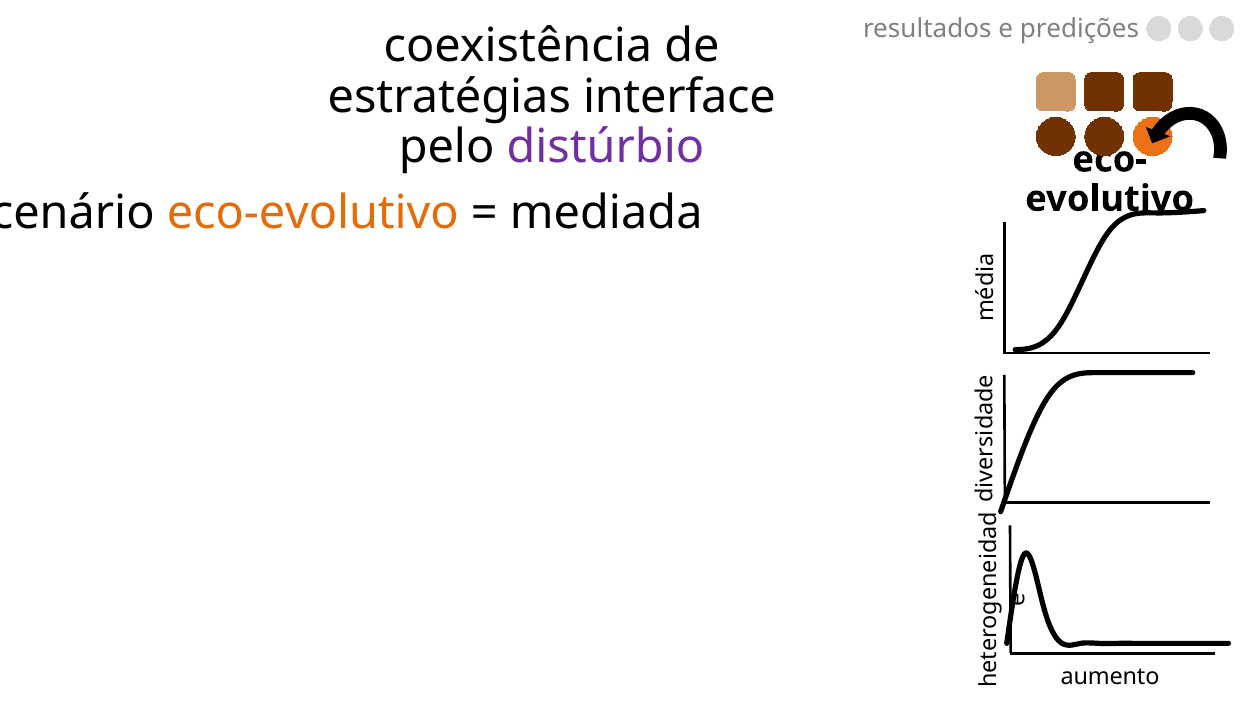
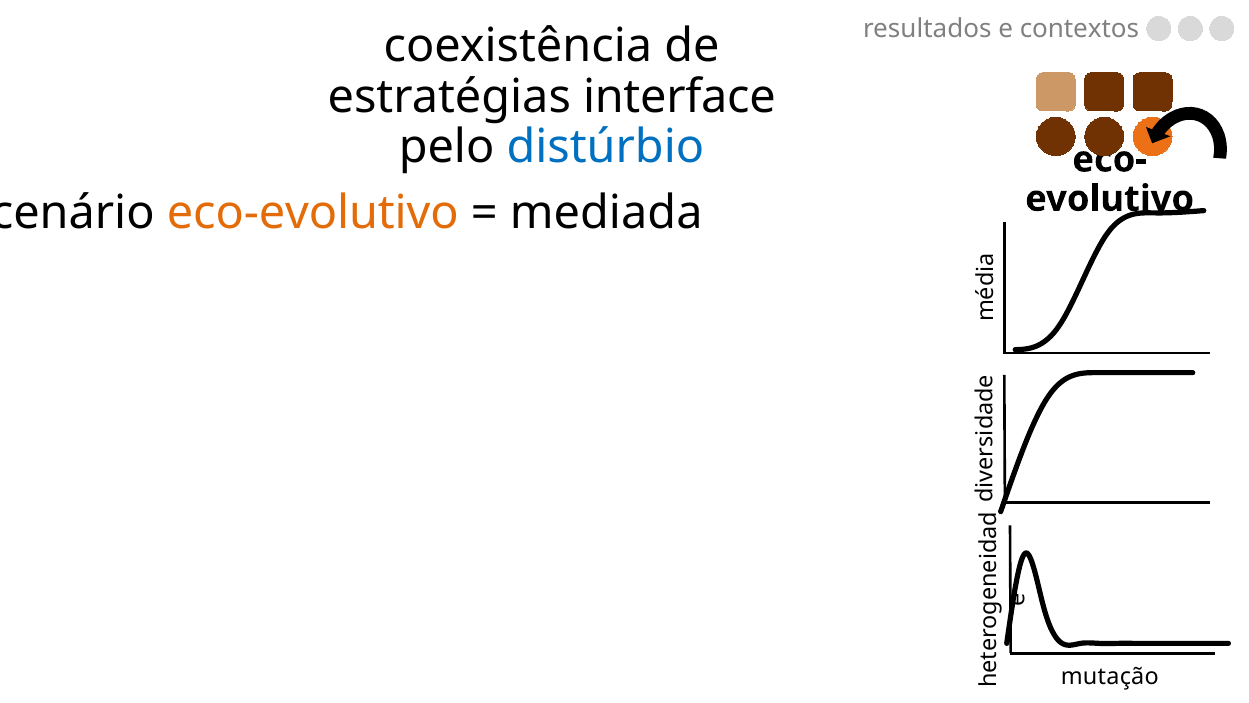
predições: predições -> contextos
distúrbio colour: purple -> blue
aumento: aumento -> mutação
